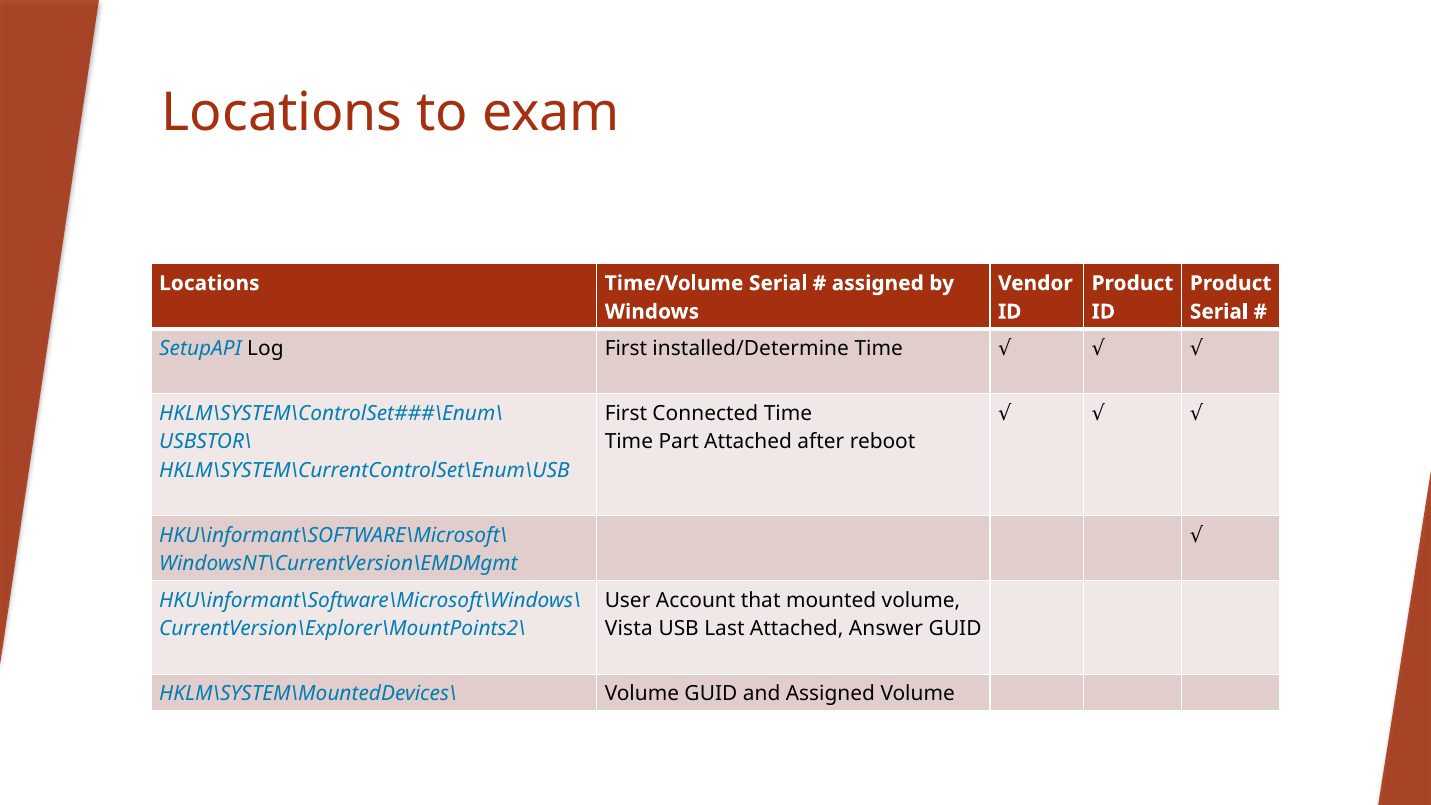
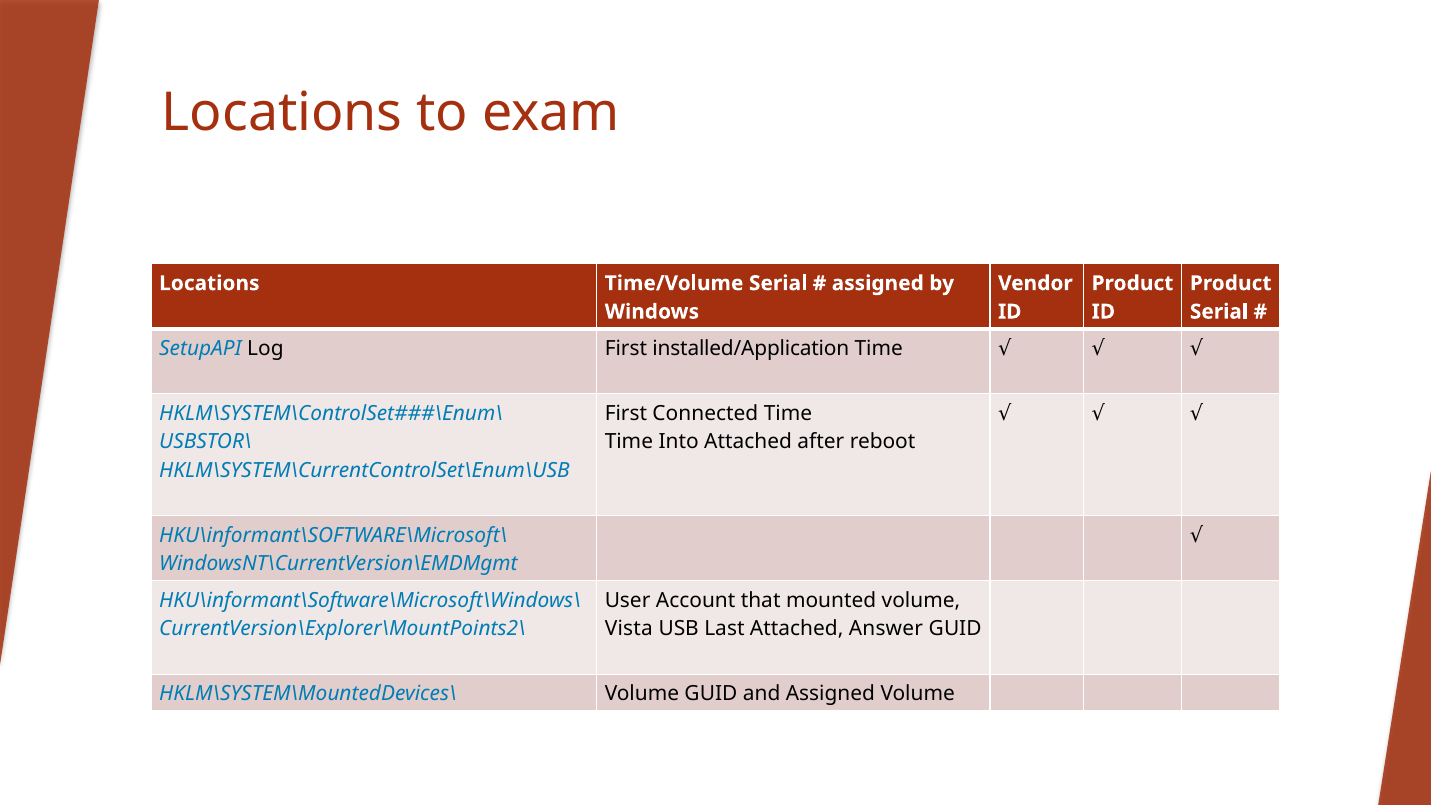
installed/Determine: installed/Determine -> installed/Application
Part: Part -> Into
